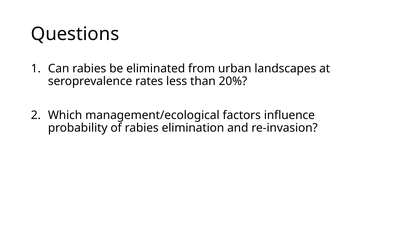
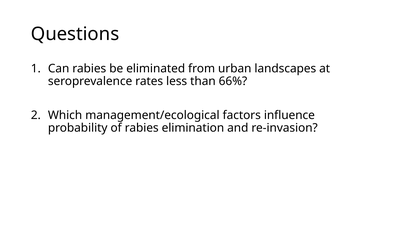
20%: 20% -> 66%
